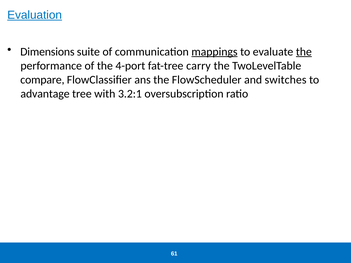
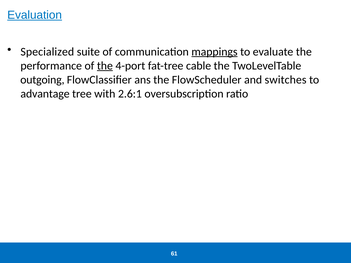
Dimensions: Dimensions -> Specialized
the at (304, 52) underline: present -> none
the at (105, 66) underline: none -> present
carry: carry -> cable
compare: compare -> outgoing
3.2:1: 3.2:1 -> 2.6:1
